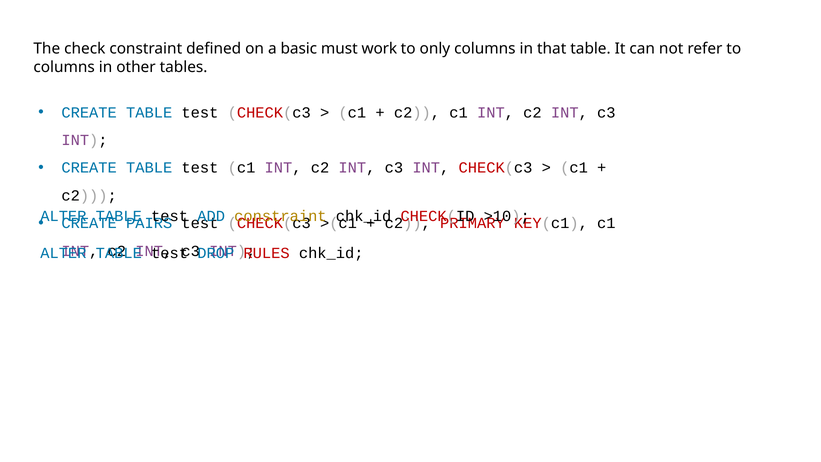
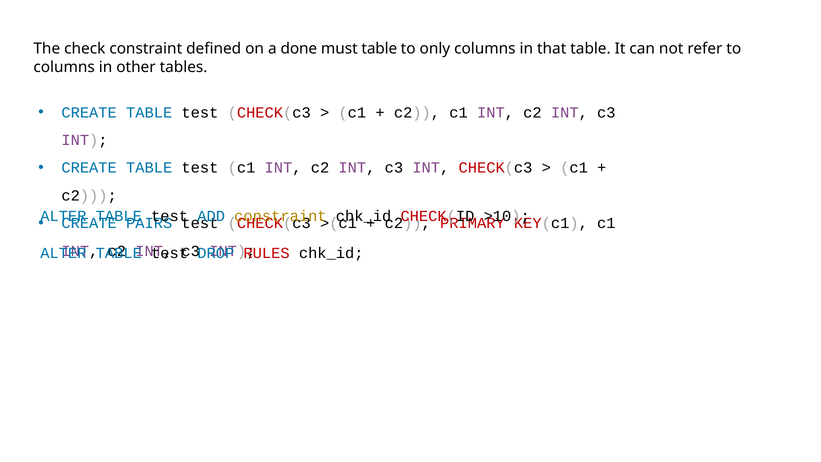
basic: basic -> done
must work: work -> table
